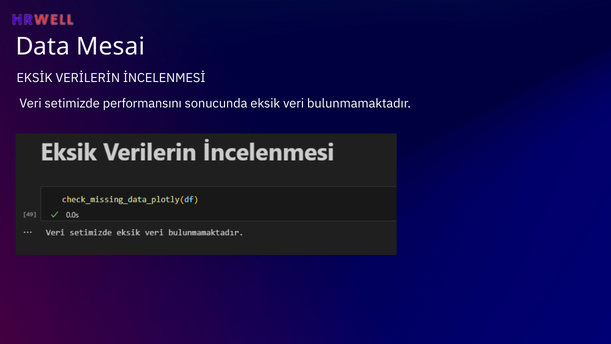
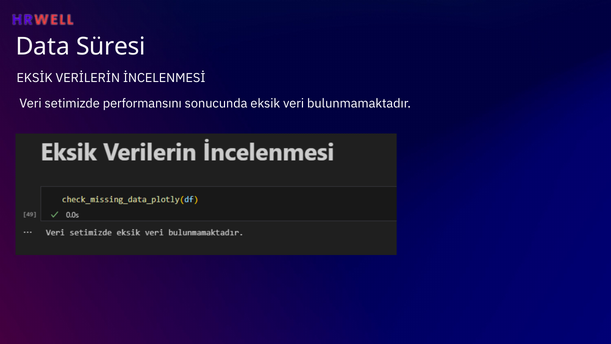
Mesai: Mesai -> Süresi
